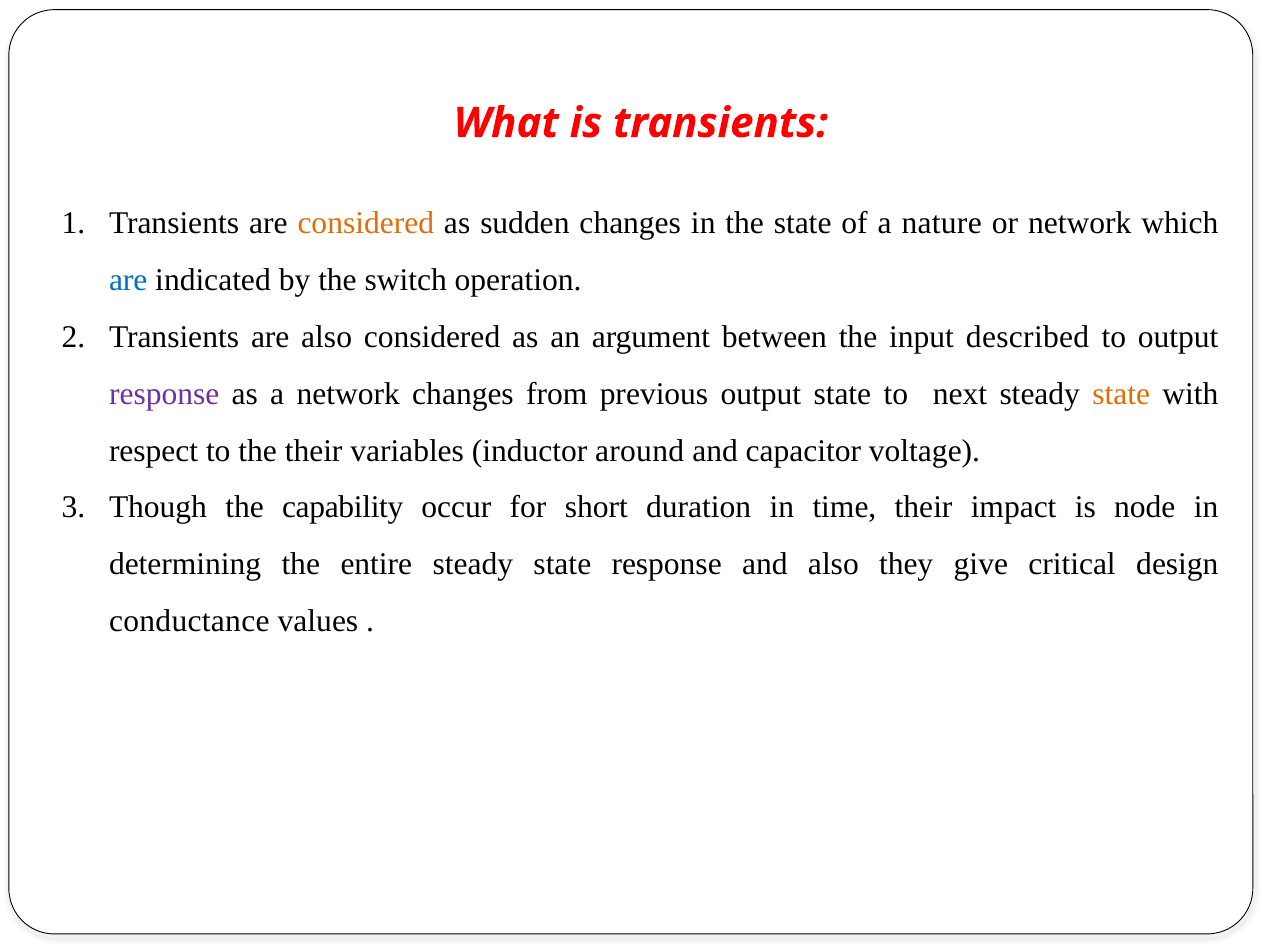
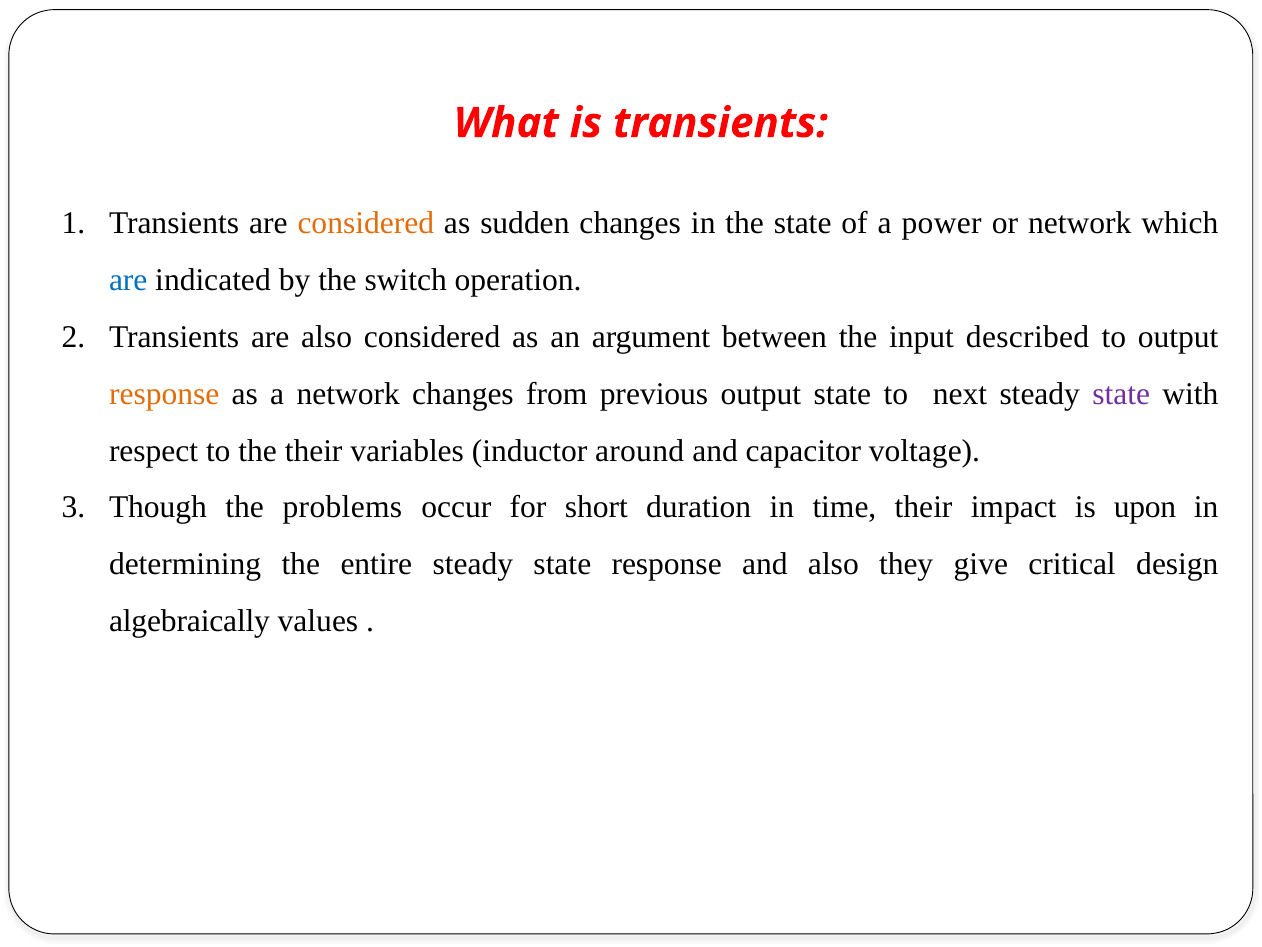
nature: nature -> power
response at (164, 394) colour: purple -> orange
state at (1121, 394) colour: orange -> purple
capability: capability -> problems
node: node -> upon
conductance: conductance -> algebraically
